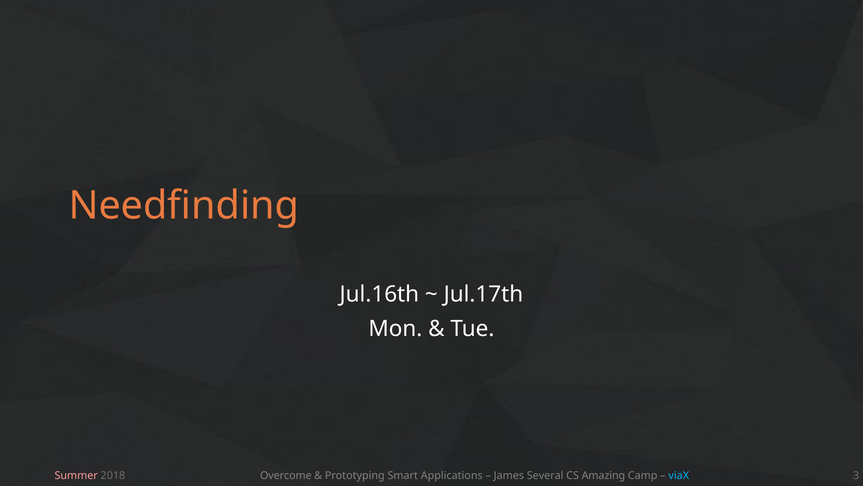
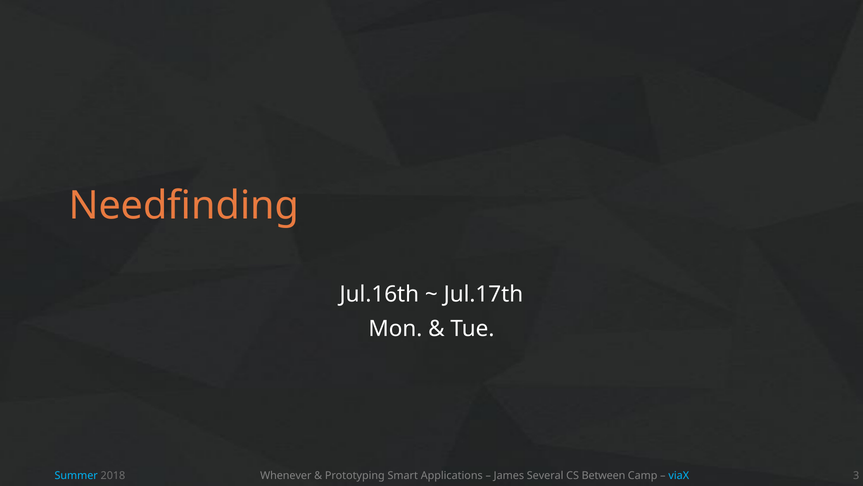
Summer colour: pink -> light blue
Overcome: Overcome -> Whenever
Amazing: Amazing -> Between
